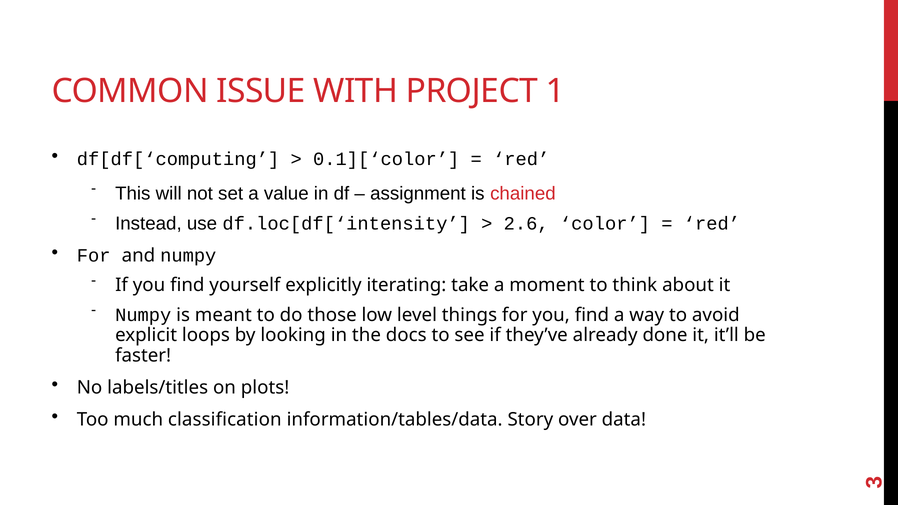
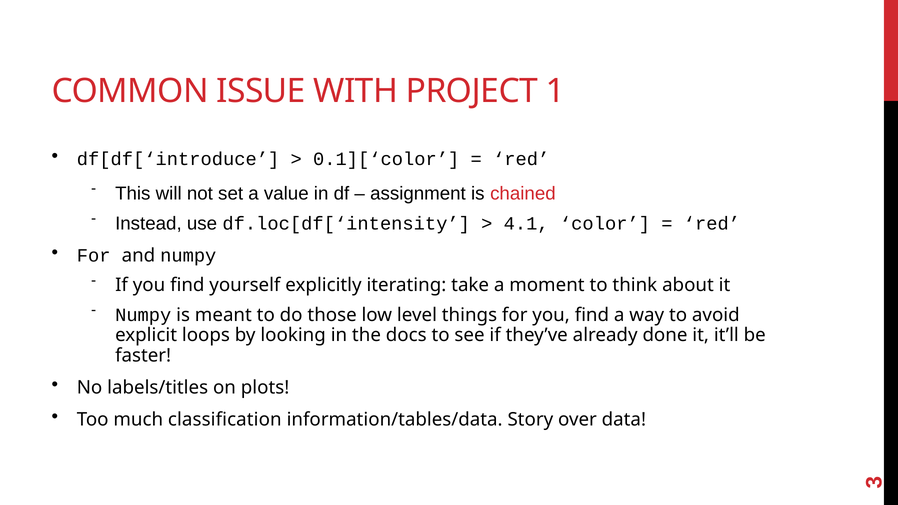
df[df[‘computing: df[df[‘computing -> df[df[‘introduce
2.6: 2.6 -> 4.1
